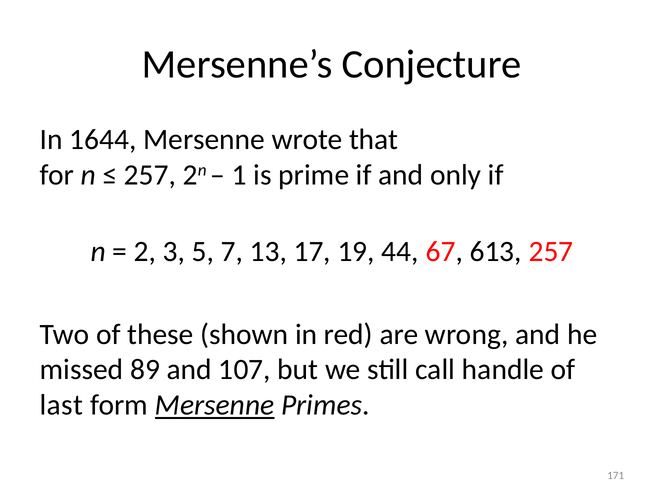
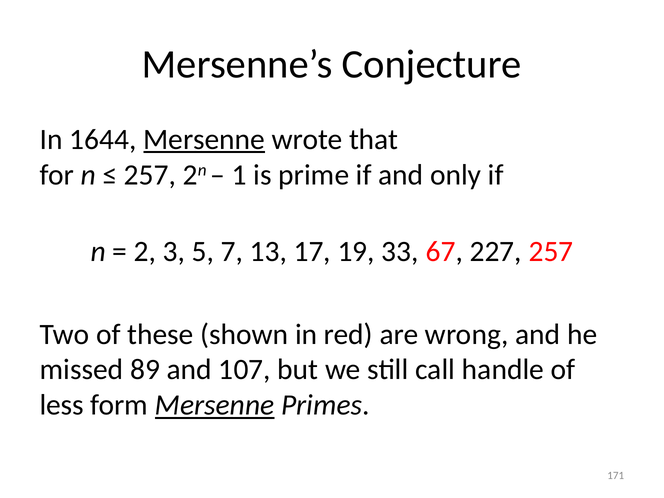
Mersenne at (204, 139) underline: none -> present
44: 44 -> 33
613: 613 -> 227
last: last -> less
